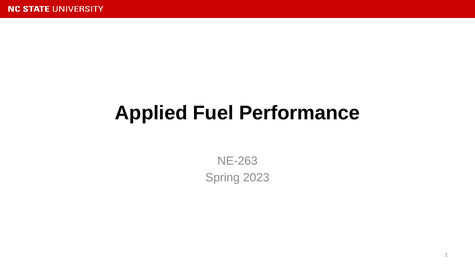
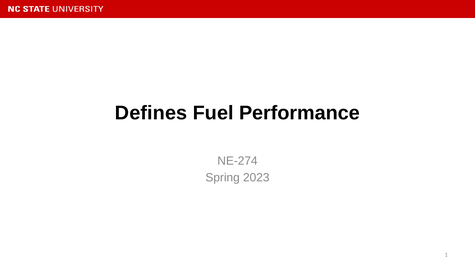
Applied: Applied -> Defines
NE-263: NE-263 -> NE-274
